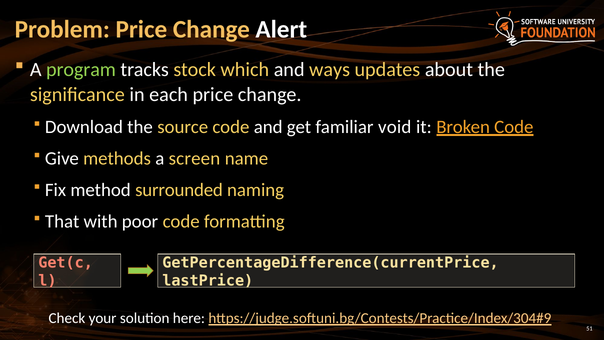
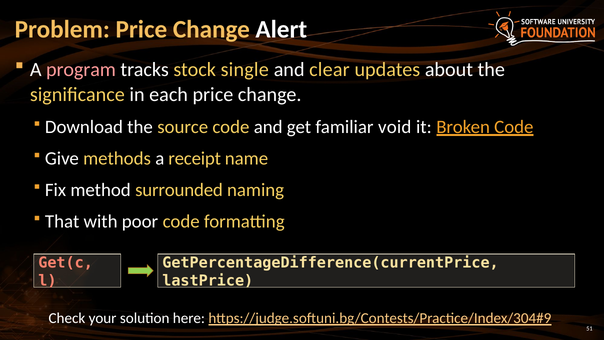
program colour: light green -> pink
which: which -> single
ways: ways -> clear
screen: screen -> receipt
